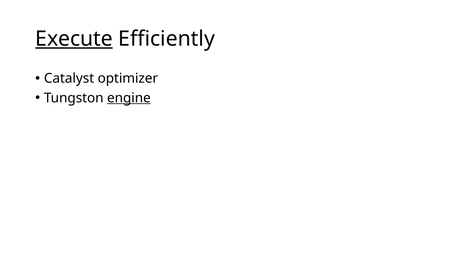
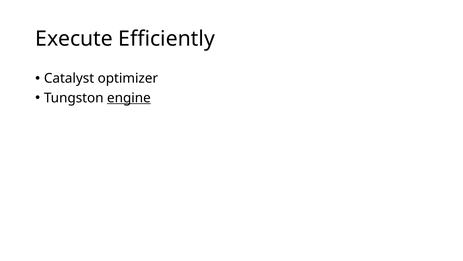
Execute underline: present -> none
